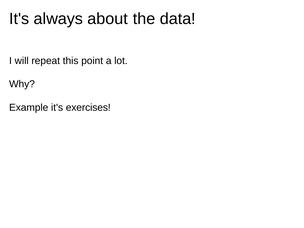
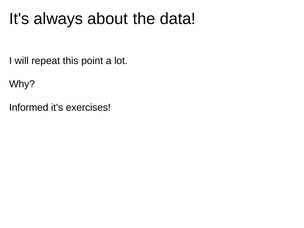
Example: Example -> Informed
